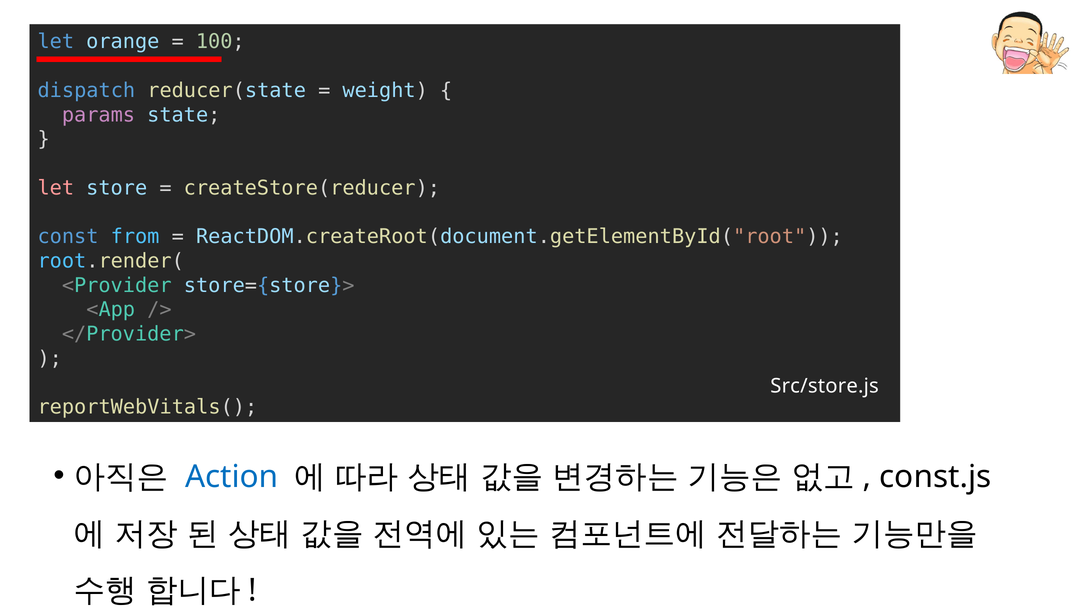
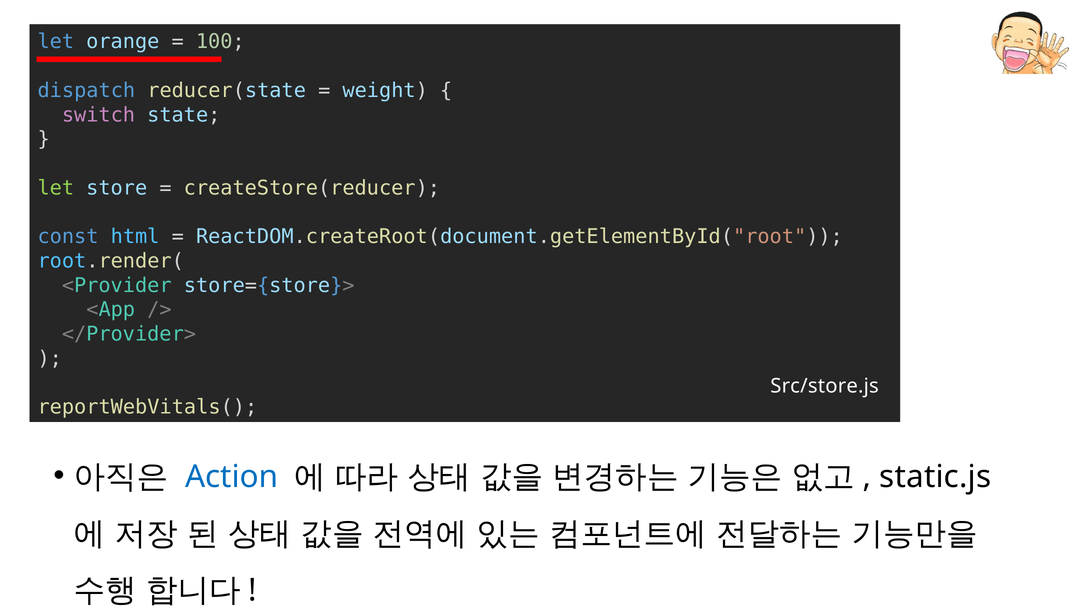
params: params -> switch
let at (56, 188) colour: pink -> light green
from: from -> html
const.js: const.js -> static.js
